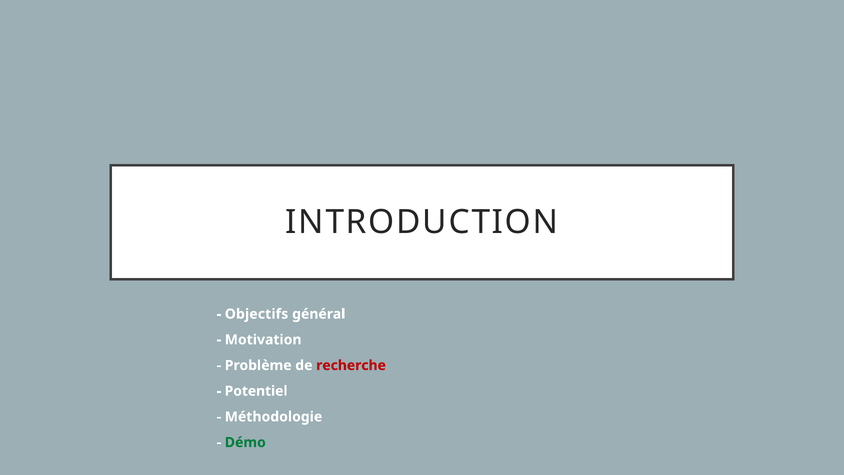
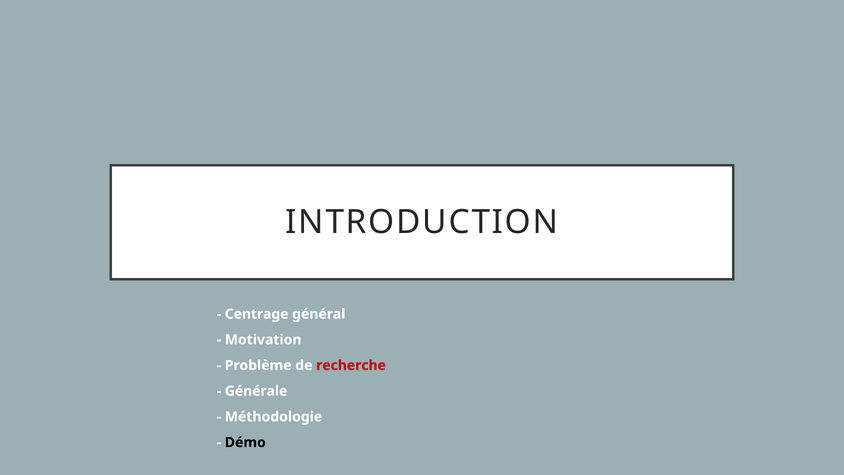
Objectifs: Objectifs -> Centrage
Potentiel: Potentiel -> Générale
Démo colour: green -> black
